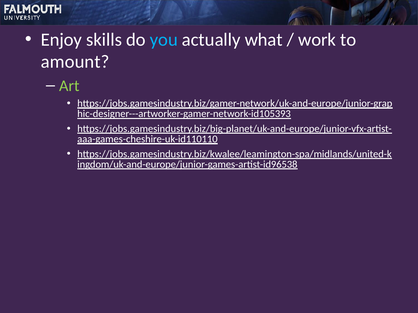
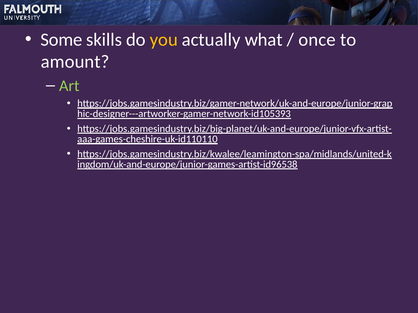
Enjoy: Enjoy -> Some
you colour: light blue -> yellow
work: work -> once
